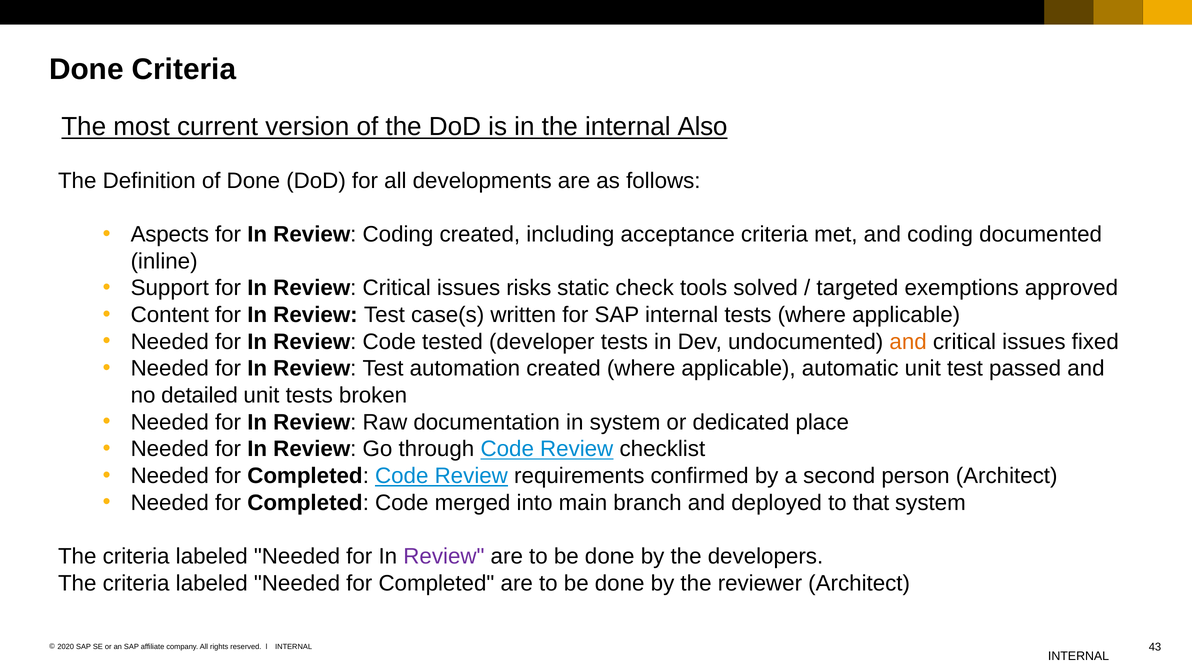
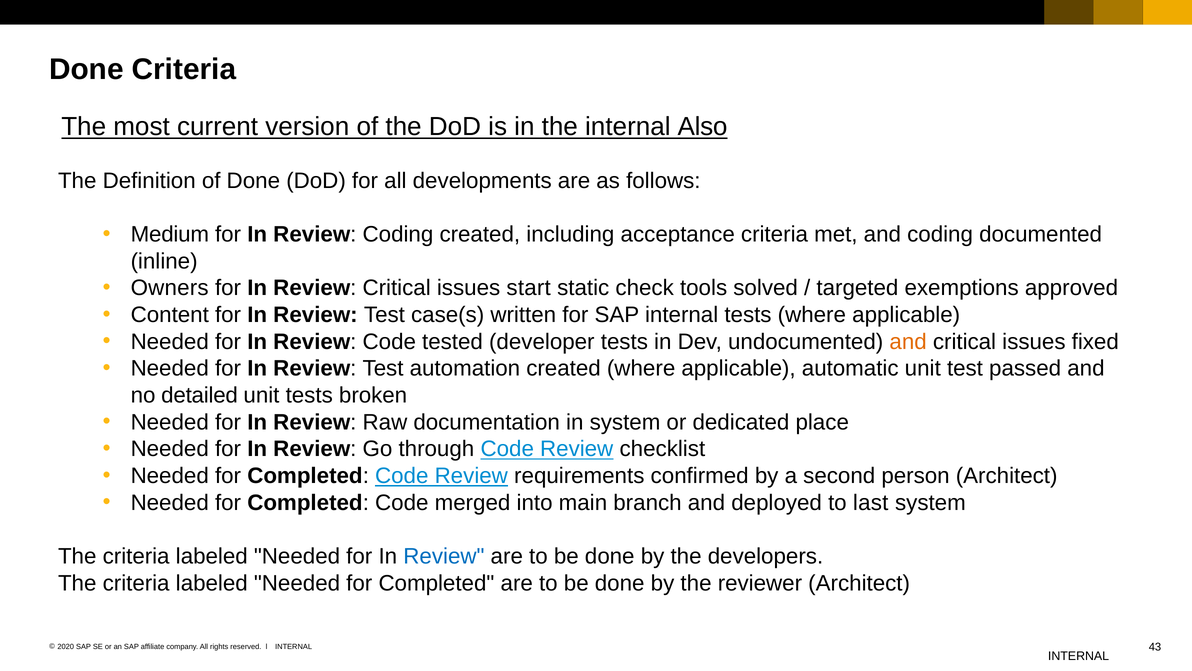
Aspects: Aspects -> Medium
Support: Support -> Owners
risks: risks -> start
that: that -> last
Review at (444, 556) colour: purple -> blue
